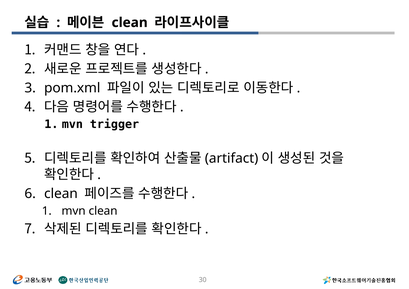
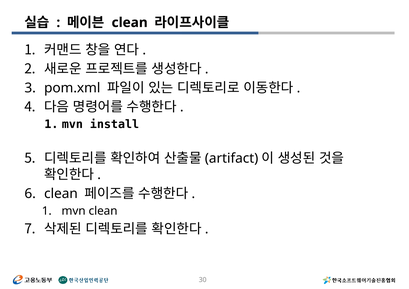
trigger: trigger -> install
